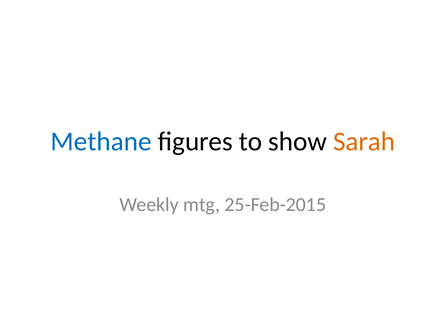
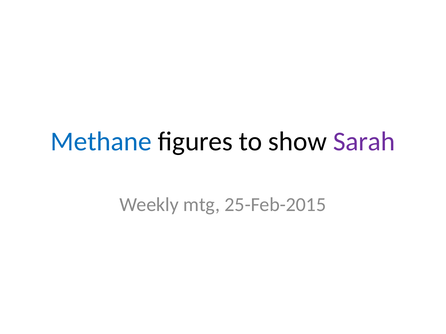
Sarah colour: orange -> purple
